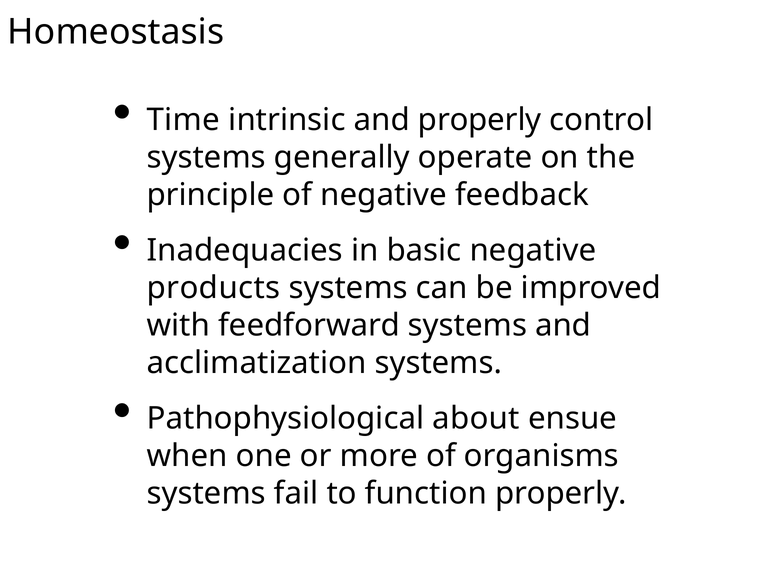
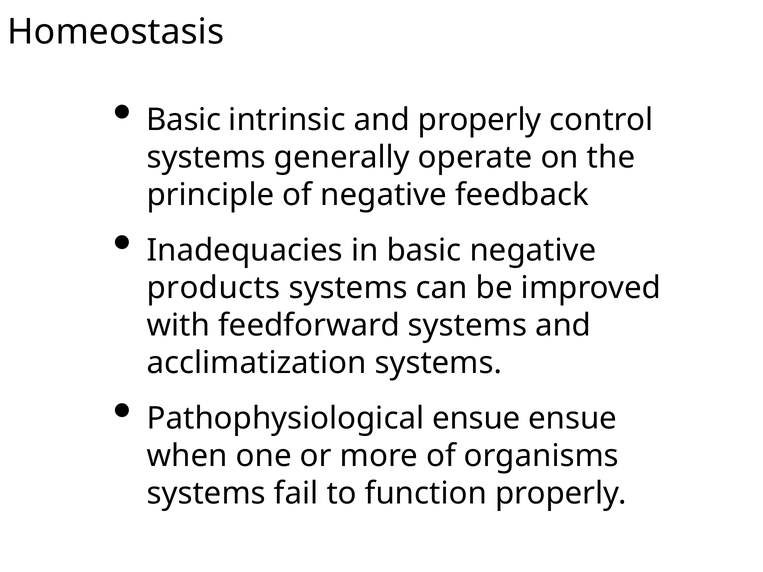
Time at (183, 120): Time -> Basic
Pathophysiological about: about -> ensue
